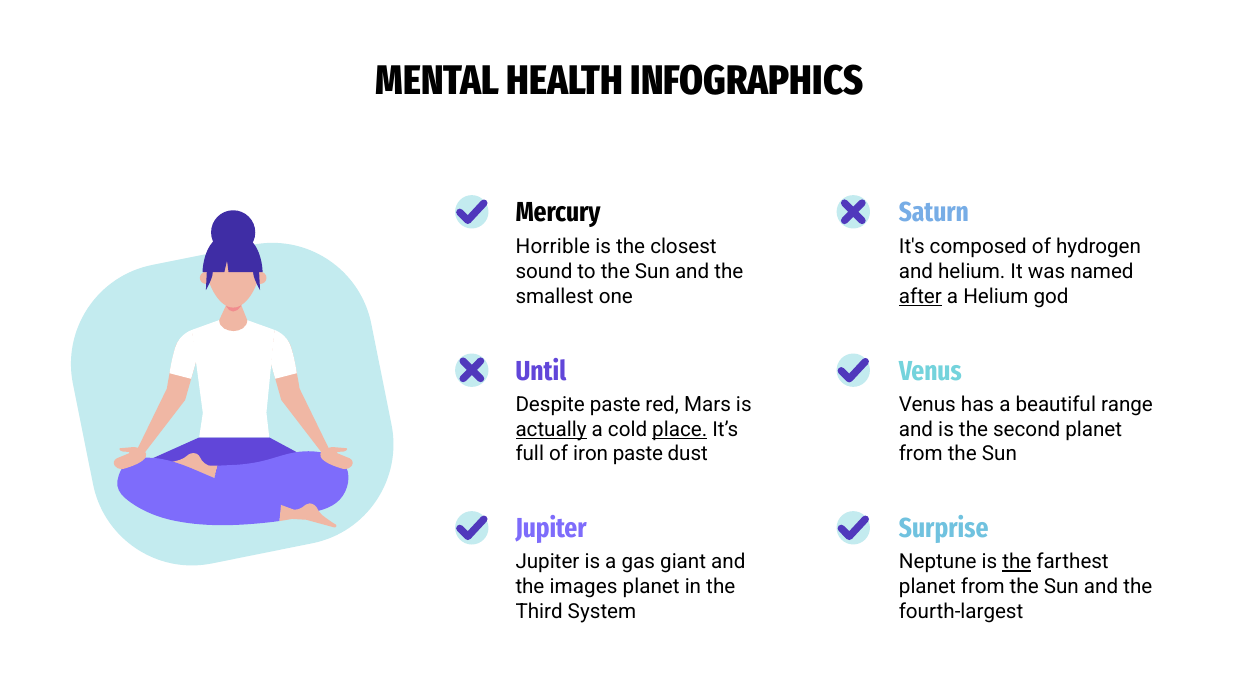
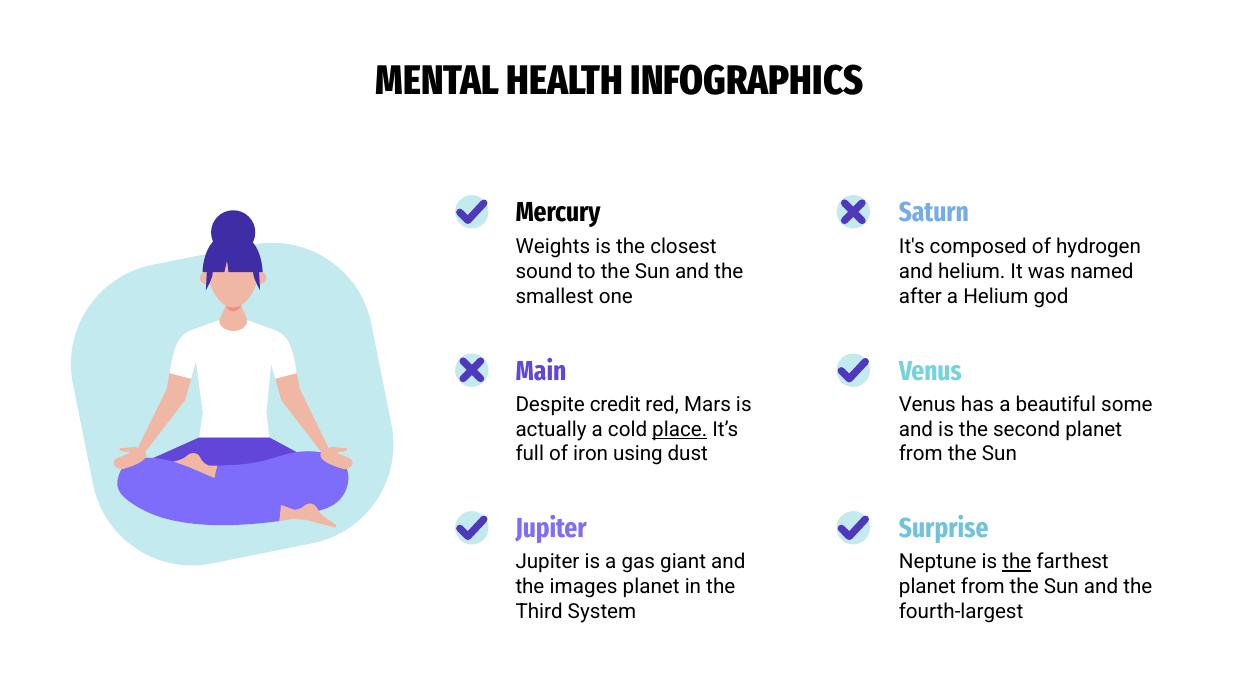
Horrible: Horrible -> Weights
after underline: present -> none
Until: Until -> Main
Despite paste: paste -> credit
range: range -> some
actually underline: present -> none
iron paste: paste -> using
